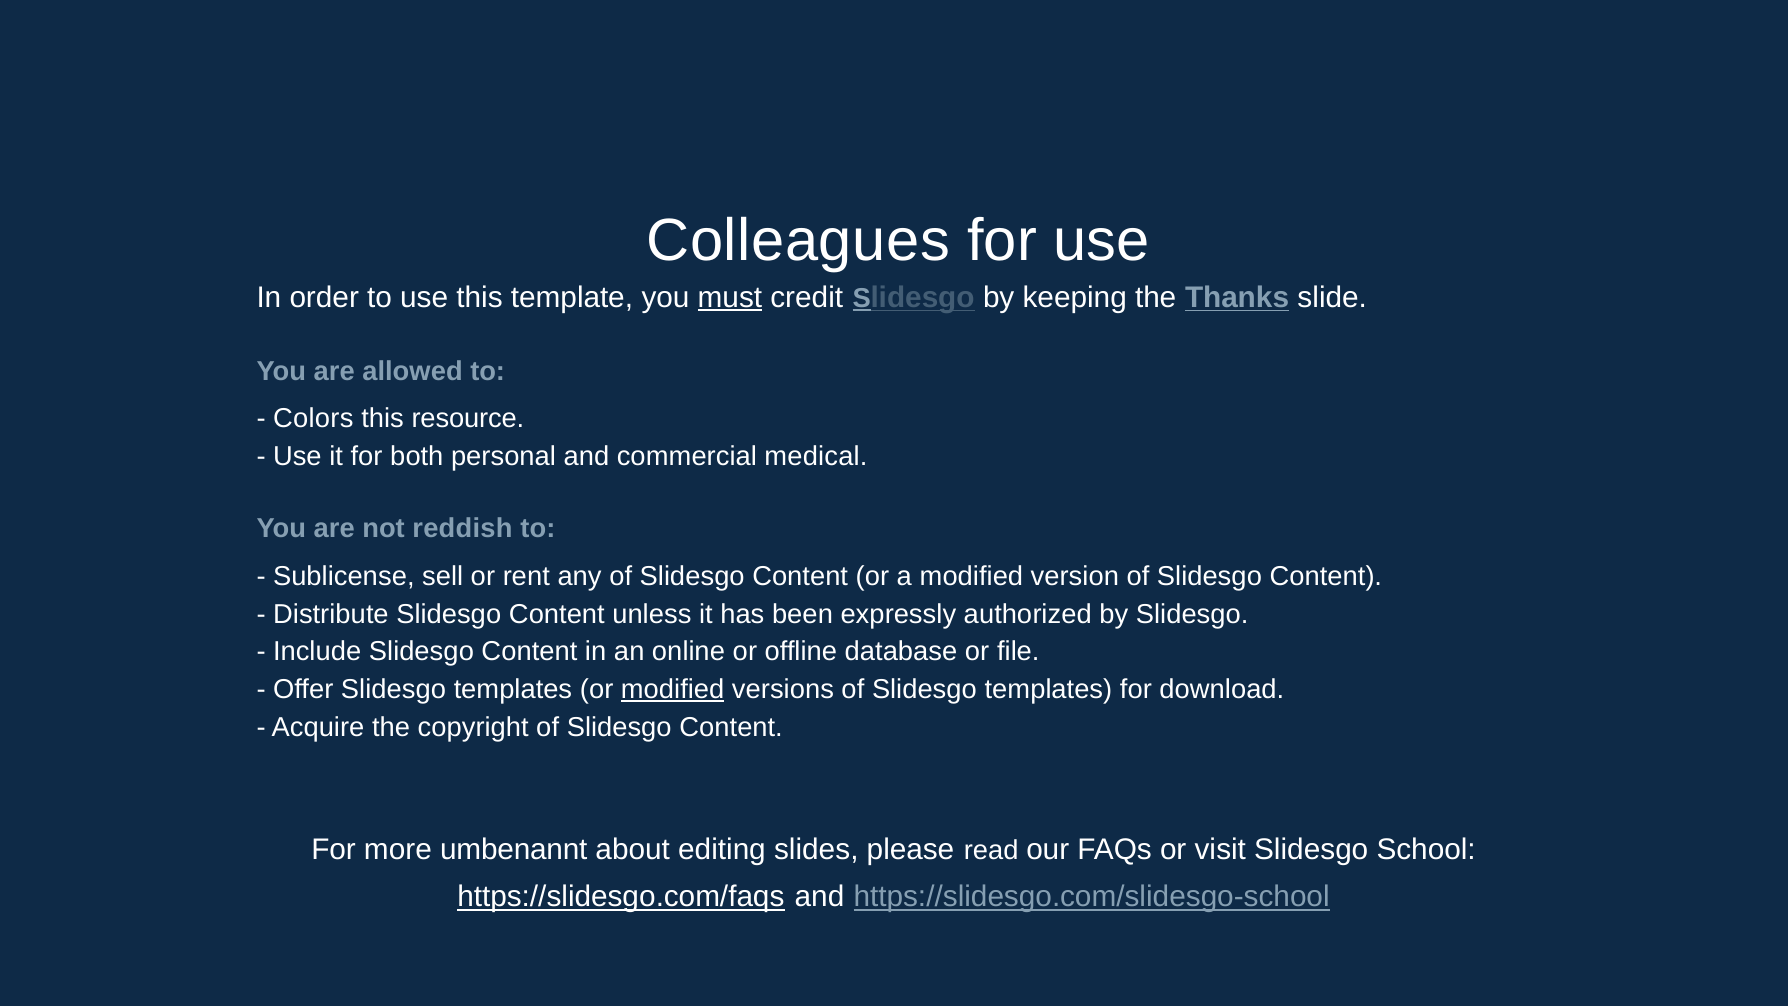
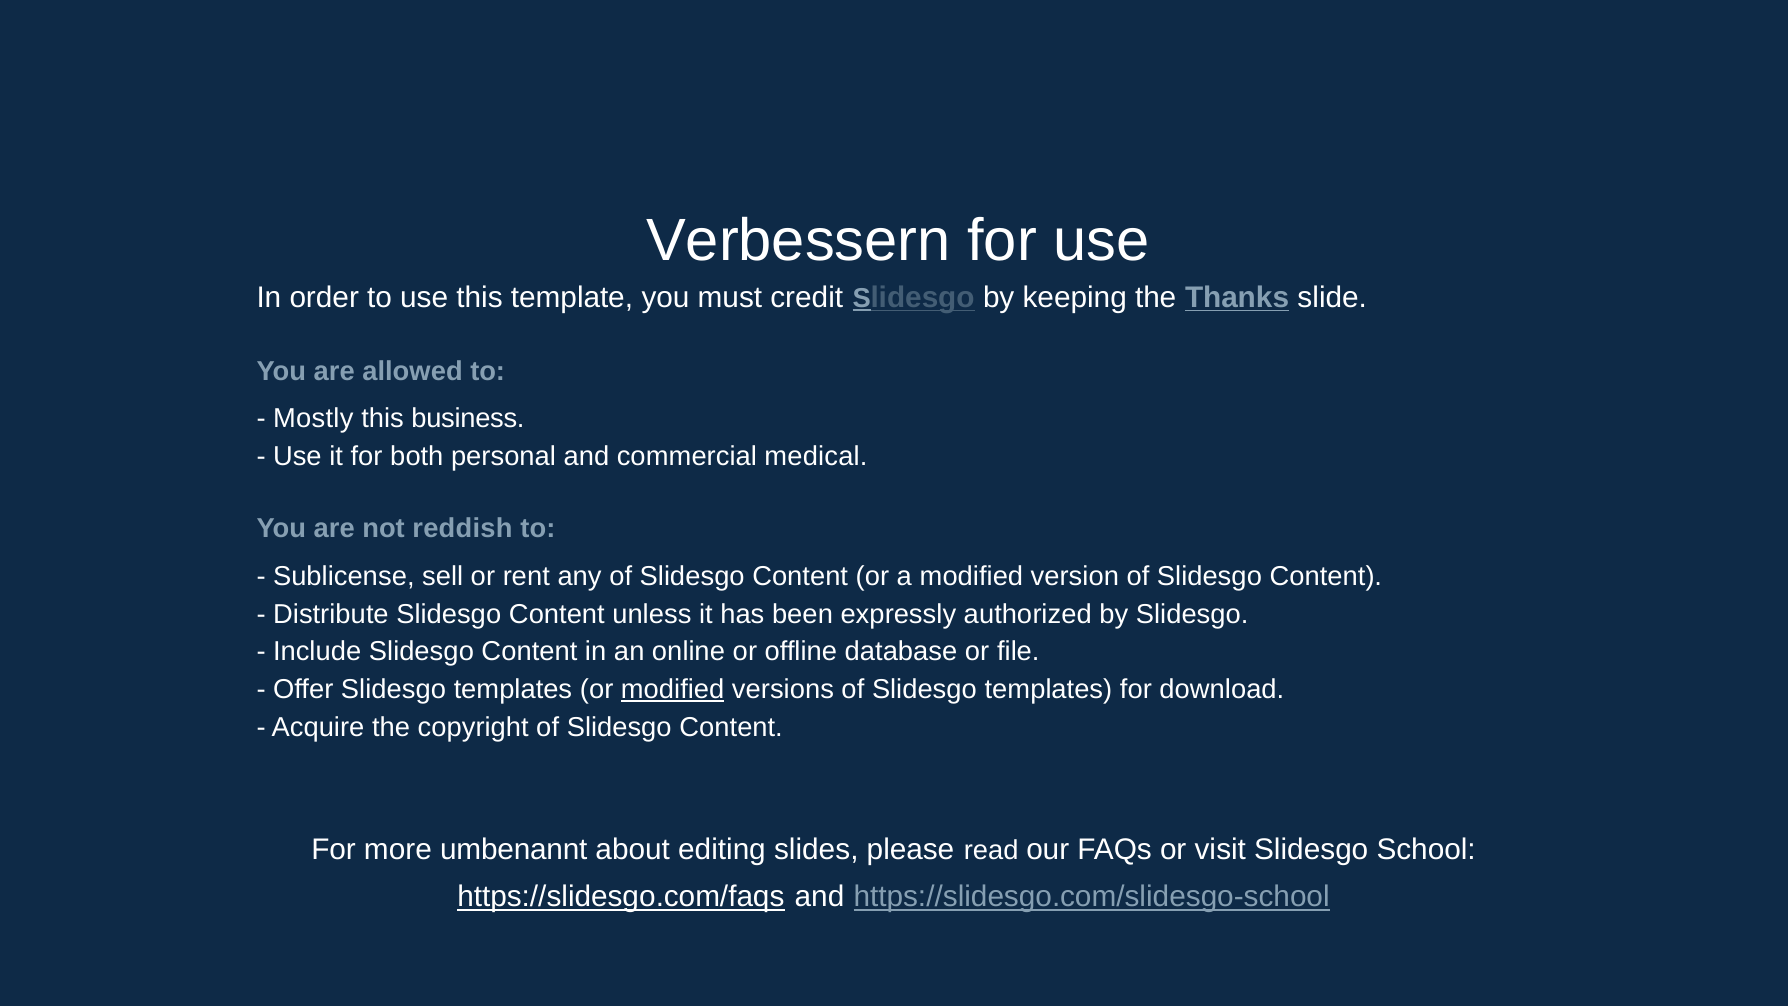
Colleagues: Colleagues -> Verbessern
must underline: present -> none
Colors: Colors -> Mostly
resource: resource -> business
